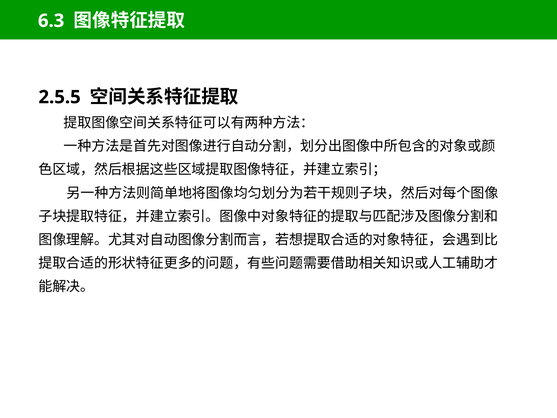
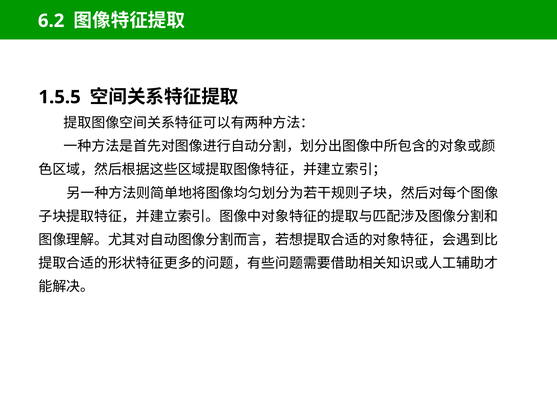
6.3: 6.3 -> 6.2
2.5.5: 2.5.5 -> 1.5.5
